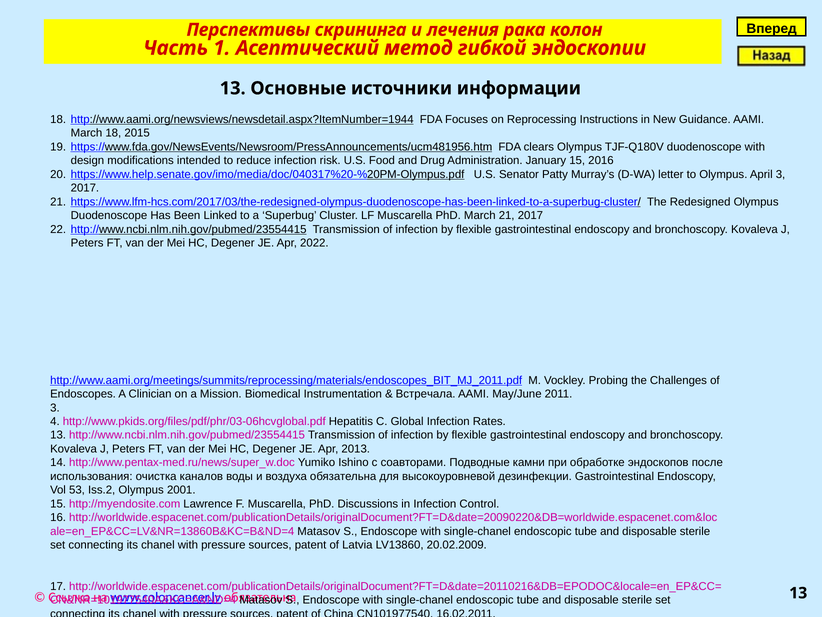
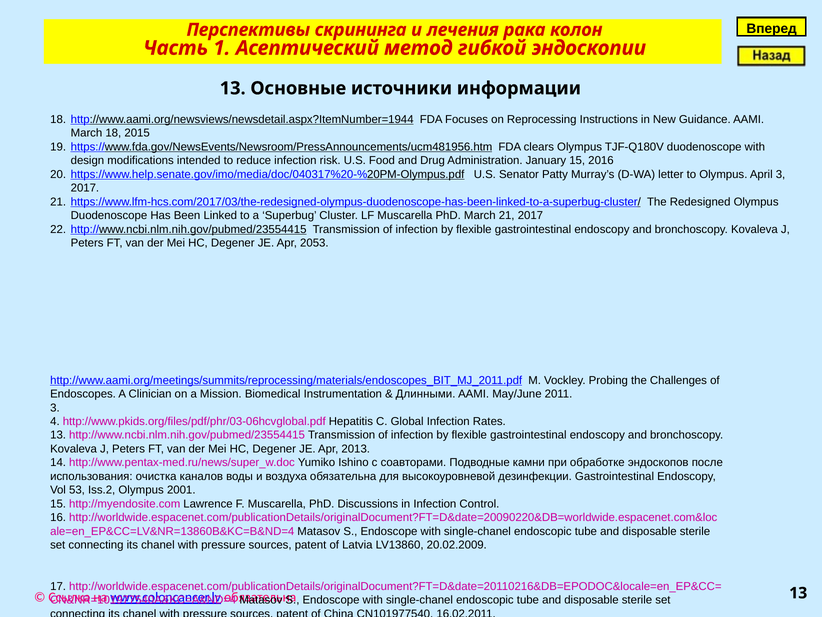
2022: 2022 -> 2053
Встречала: Встречала -> Длинными
